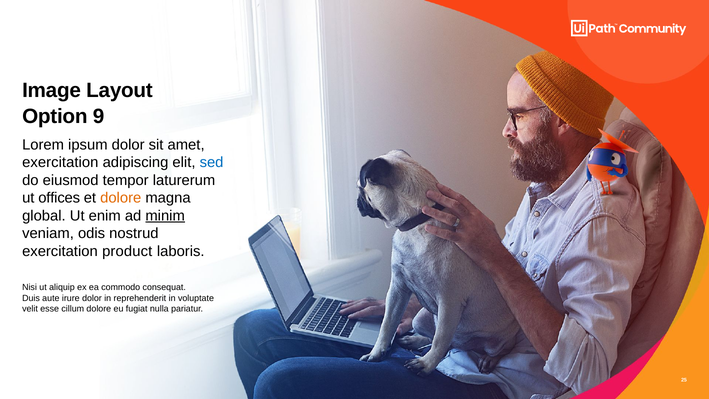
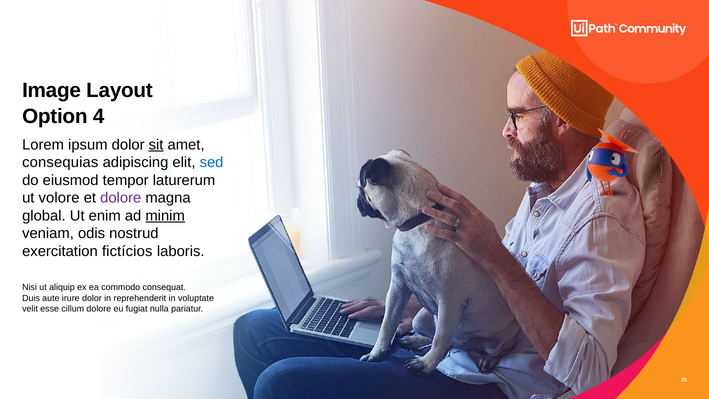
9: 9 -> 4
sit underline: none -> present
exercitation at (60, 162): exercitation -> consequias
offices: offices -> volore
dolore at (121, 198) colour: orange -> purple
product: product -> fictícios
